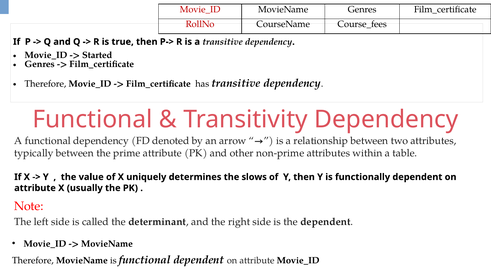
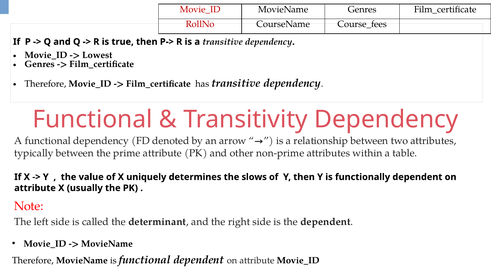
Started: Started -> Lowest
